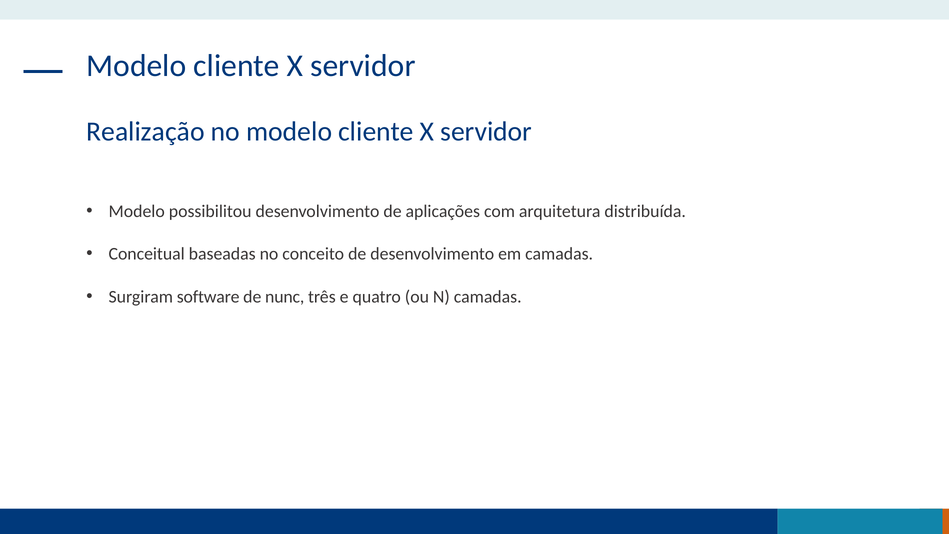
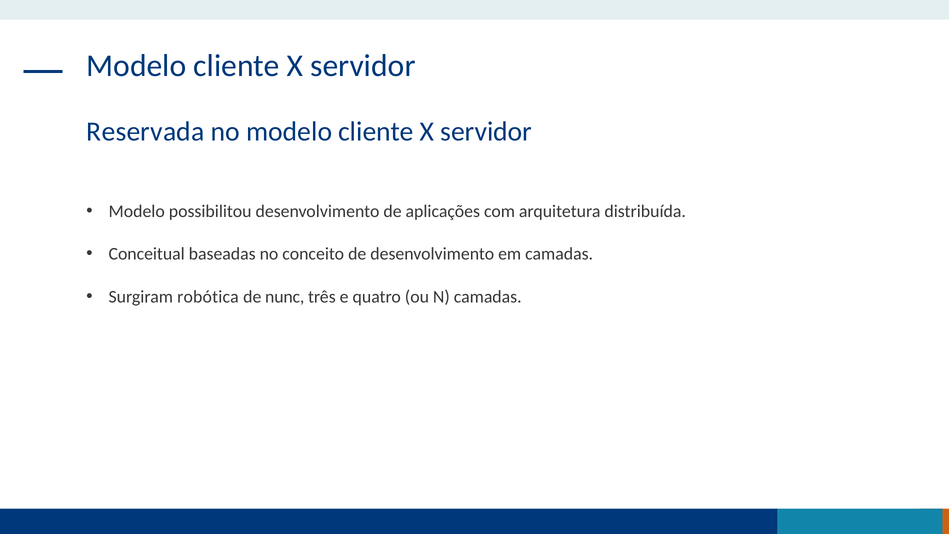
Realização: Realização -> Reservada
software: software -> robótica
